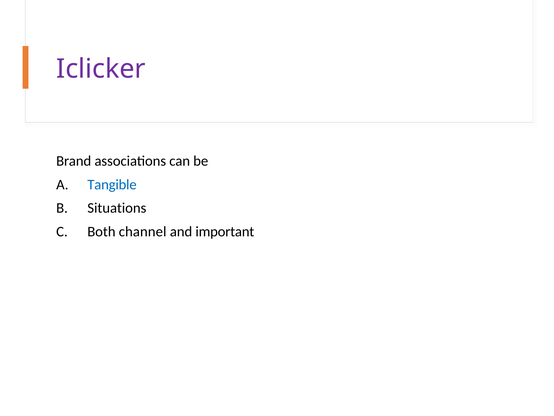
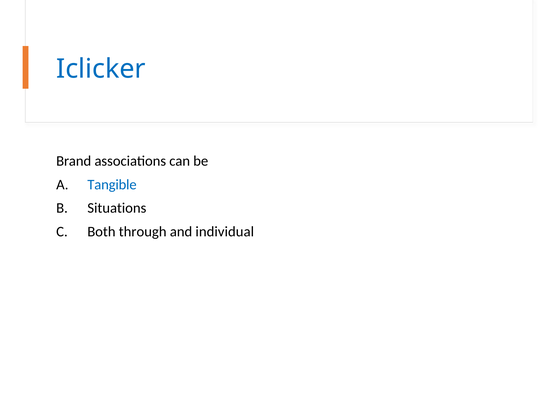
Iclicker colour: purple -> blue
channel: channel -> through
important: important -> individual
